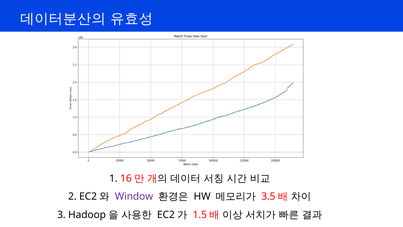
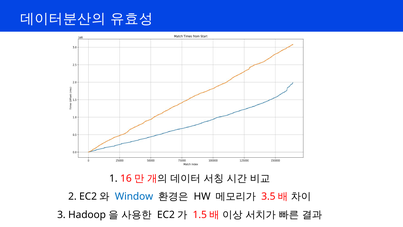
Window colour: purple -> blue
